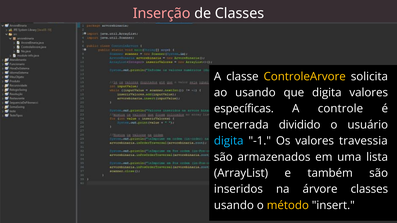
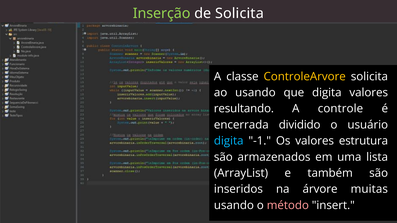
Inserção colour: pink -> light green
de Classes: Classes -> Solicita
específicas: específicas -> resultando
travessia: travessia -> estrutura
árvore classes: classes -> muitas
método colour: yellow -> pink
